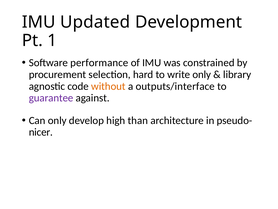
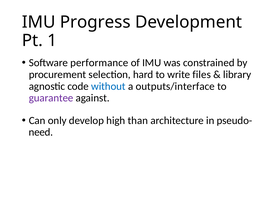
Updated: Updated -> Progress
write only: only -> files
without colour: orange -> blue
nicer: nicer -> need
